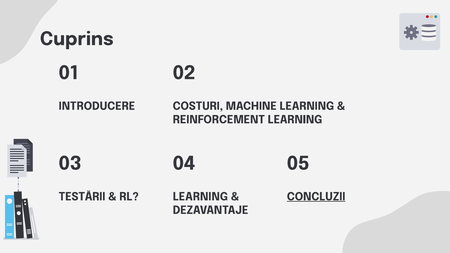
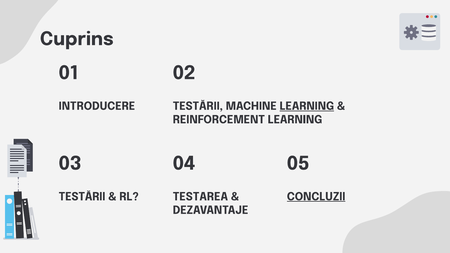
INTRODUCERE COSTURI: COSTURI -> TESTĂRII
LEARNING at (307, 106) underline: none -> present
RL LEARNING: LEARNING -> TESTAREA
